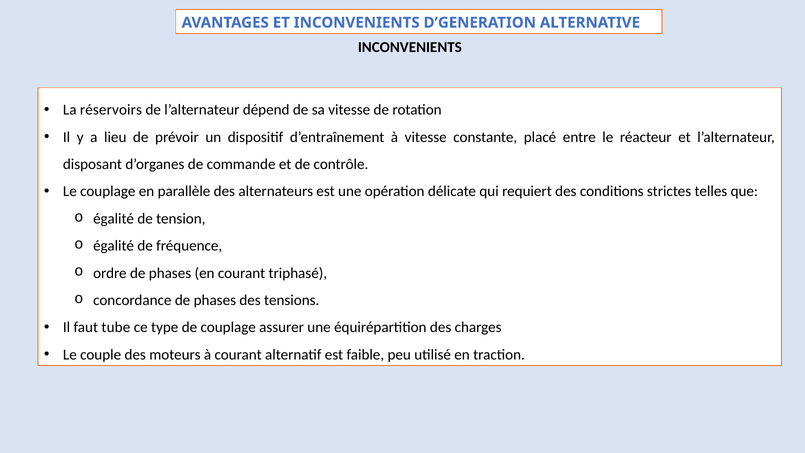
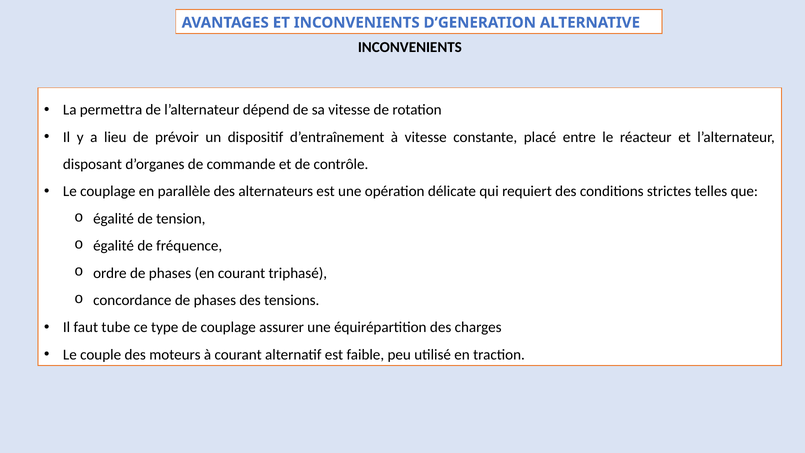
réservoirs: réservoirs -> permettra
